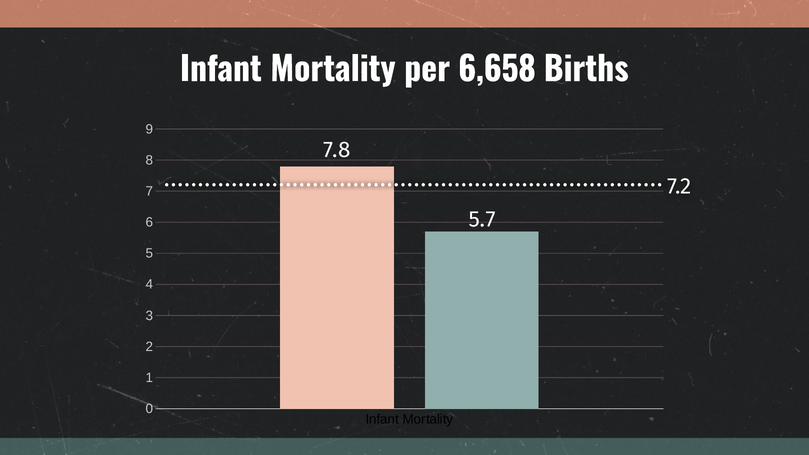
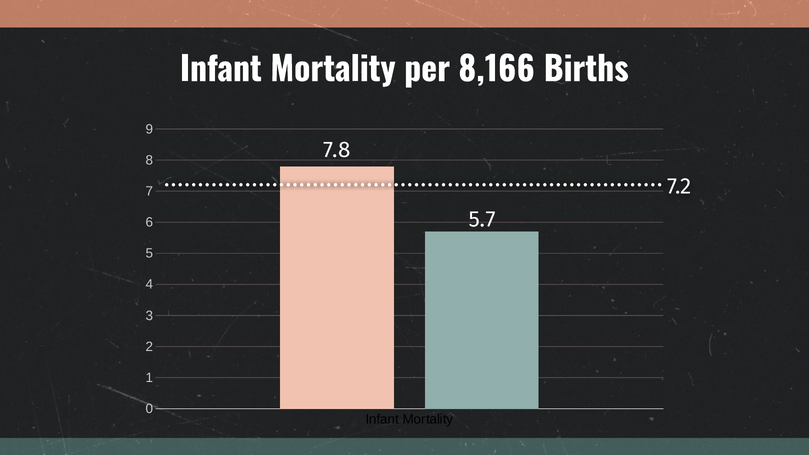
6,658: 6,658 -> 8,166
